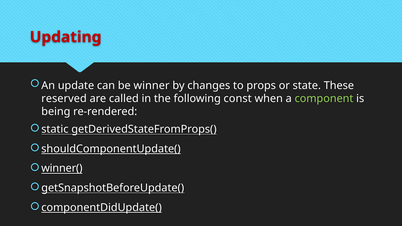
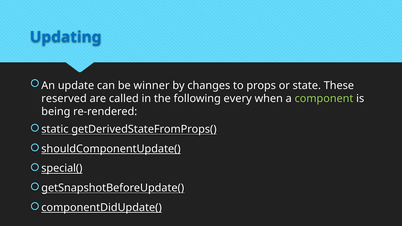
Updating colour: red -> blue
const: const -> every
winner(: winner( -> special(
